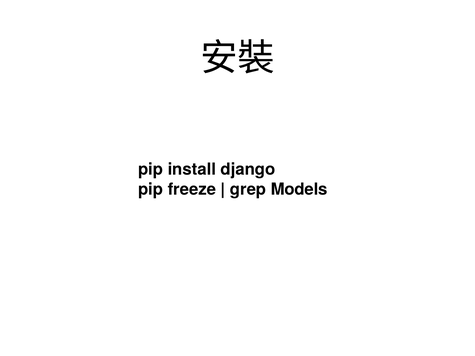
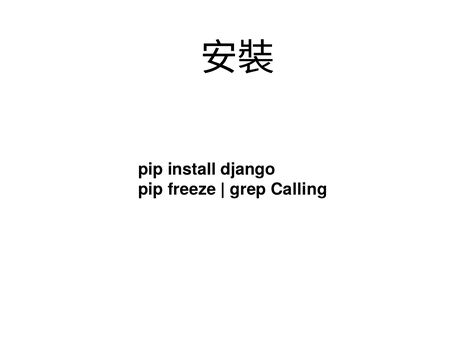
Models: Models -> Calling
